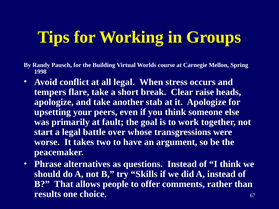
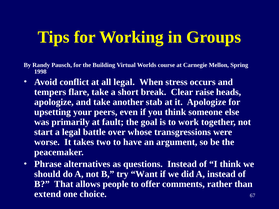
Skills: Skills -> Want
results: results -> extend
